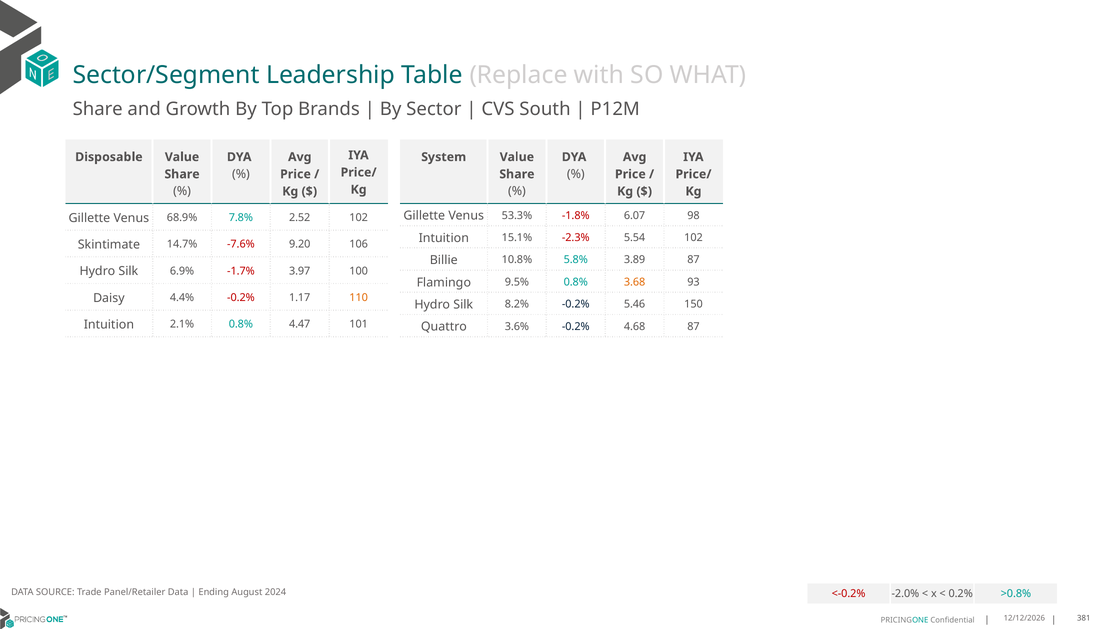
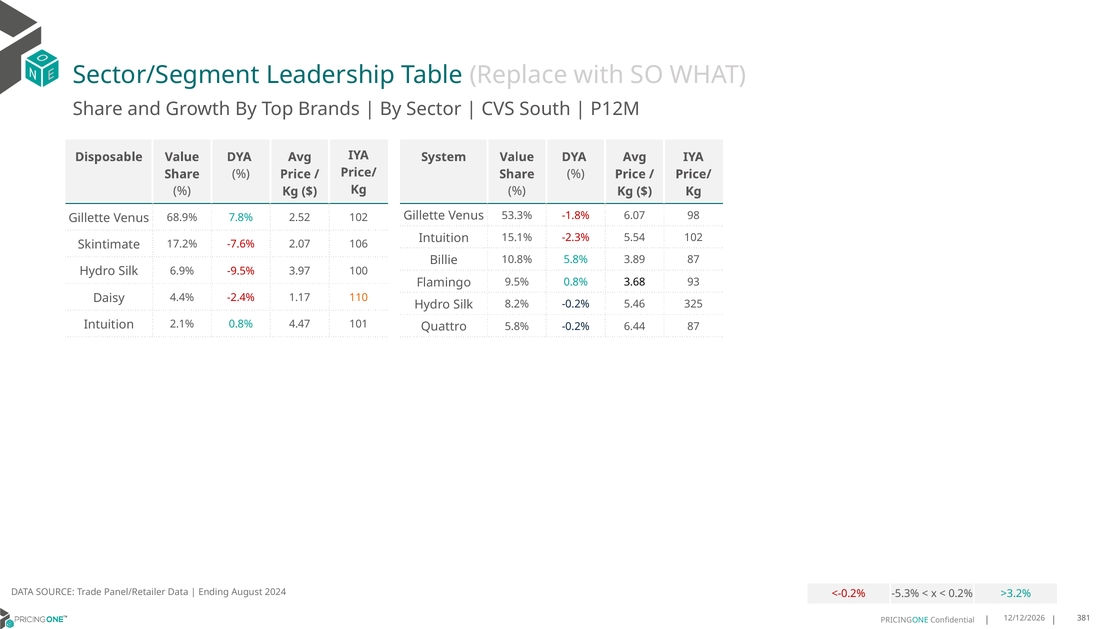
14.7%: 14.7% -> 17.2%
9.20: 9.20 -> 2.07
-1.7%: -1.7% -> -9.5%
3.68 colour: orange -> black
4.4% -0.2%: -0.2% -> -2.4%
150: 150 -> 325
Quattro 3.6%: 3.6% -> 5.8%
4.68: 4.68 -> 6.44
-2.0%: -2.0% -> -5.3%
>0.8%: >0.8% -> >3.2%
